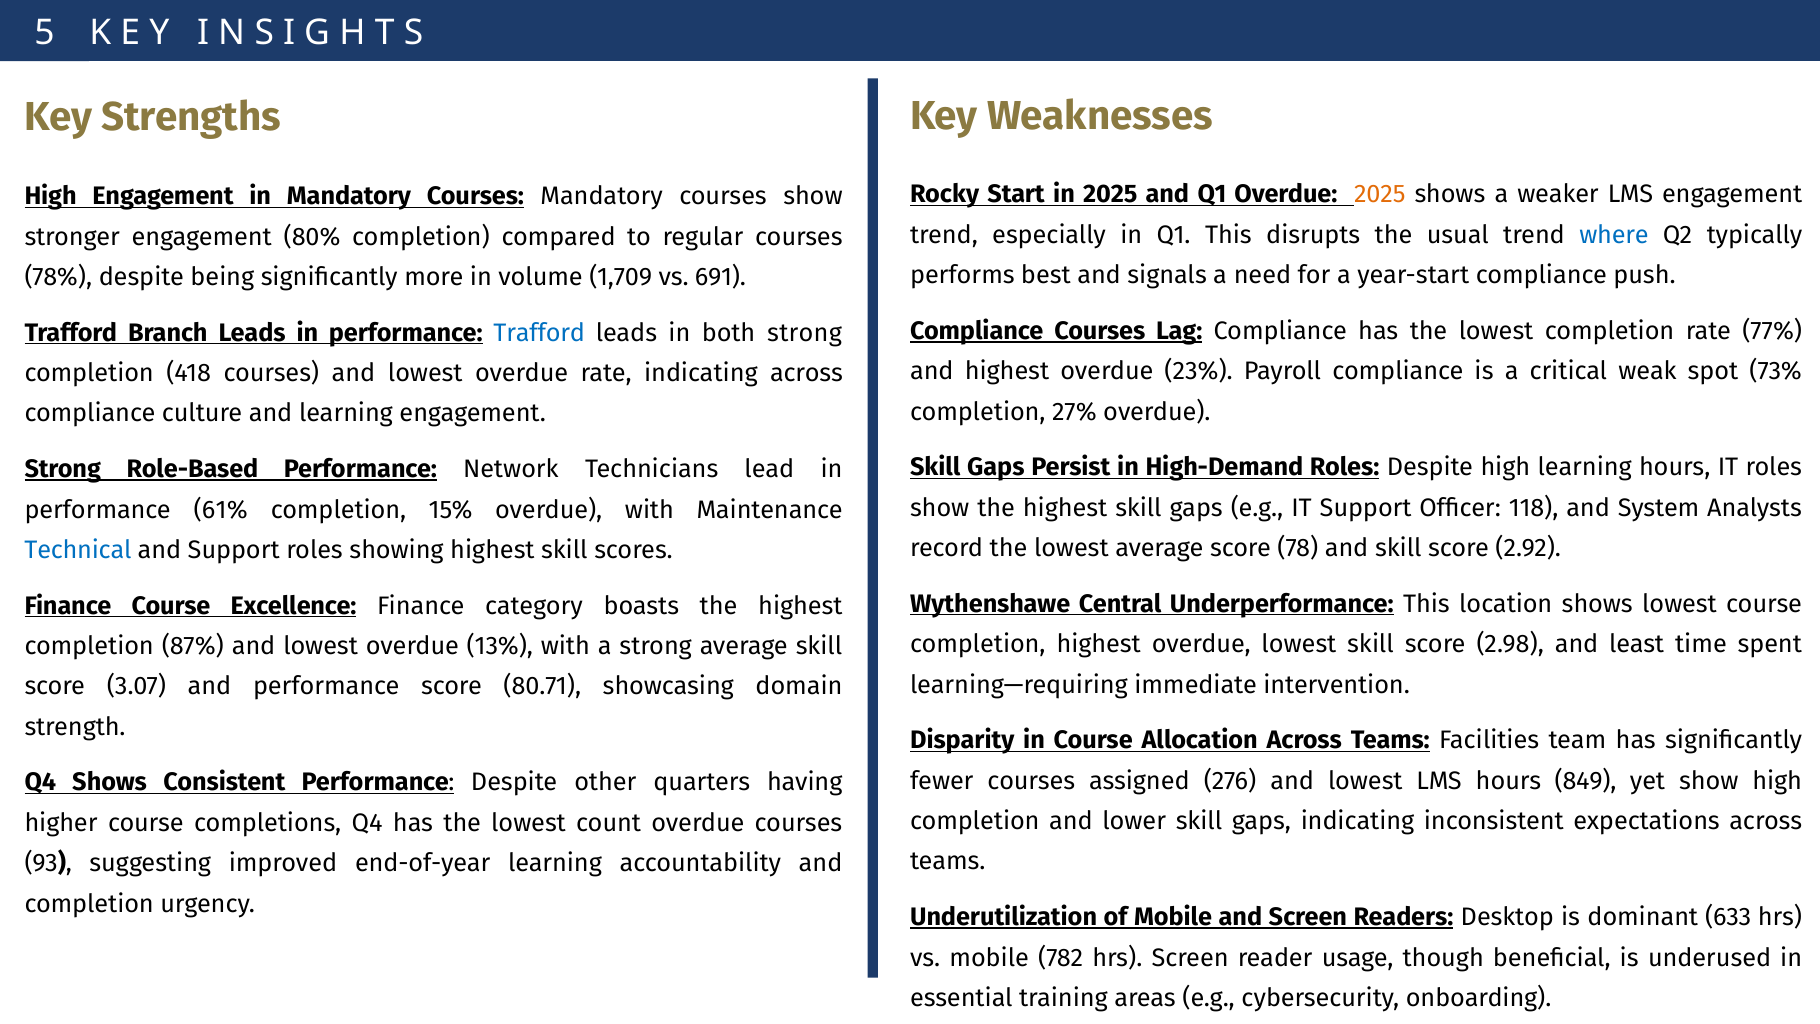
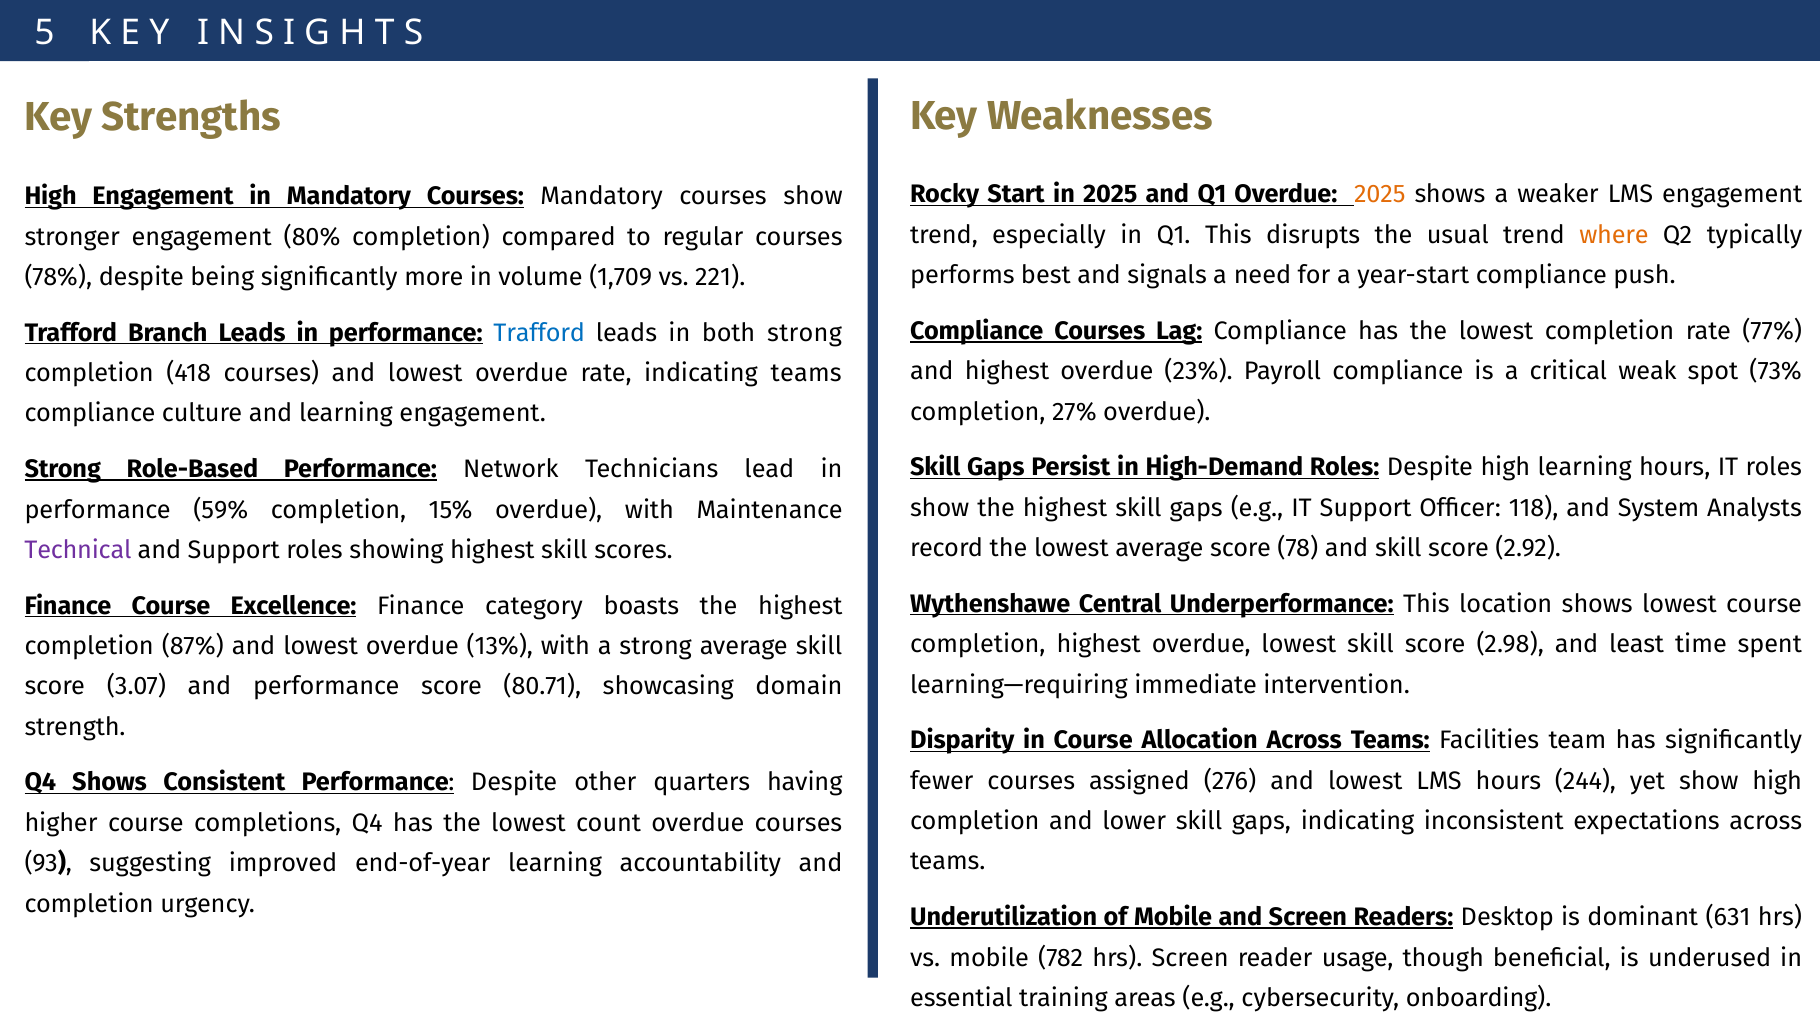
where colour: blue -> orange
691: 691 -> 221
indicating across: across -> teams
61%: 61% -> 59%
Technical colour: blue -> purple
849: 849 -> 244
633: 633 -> 631
